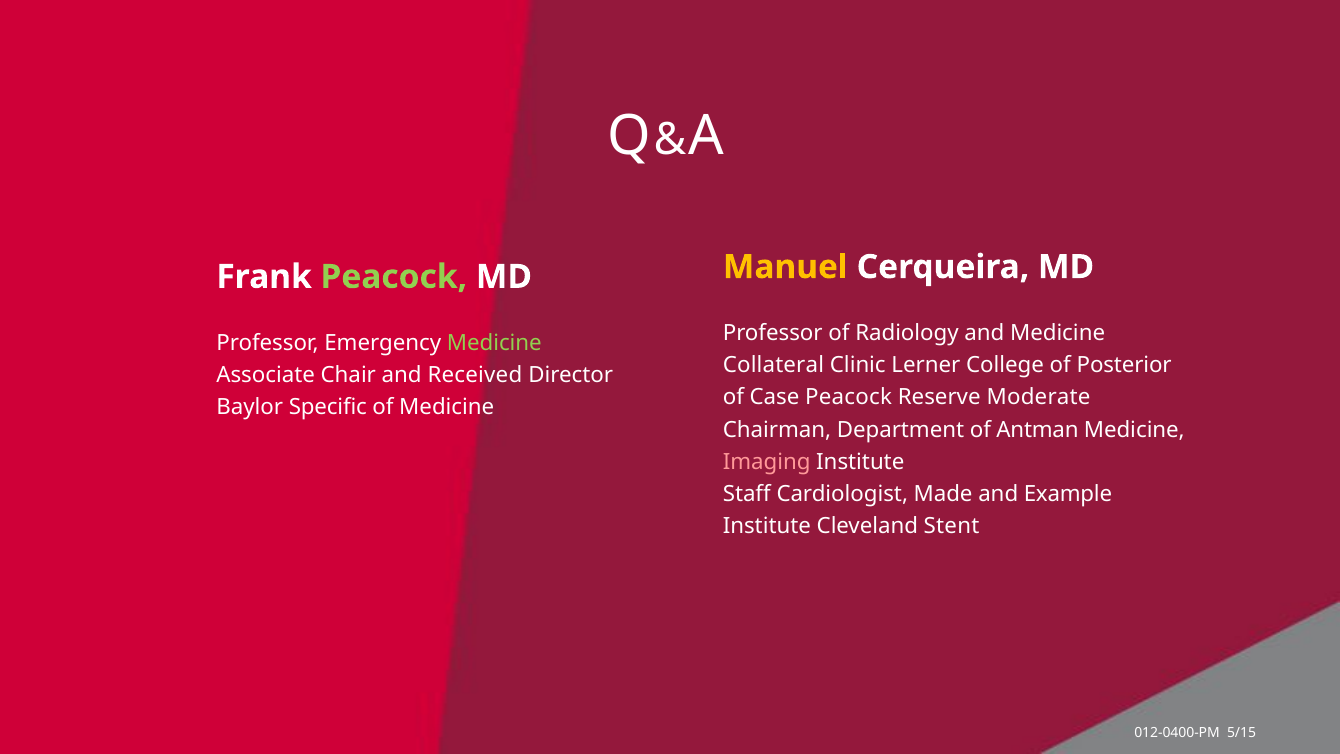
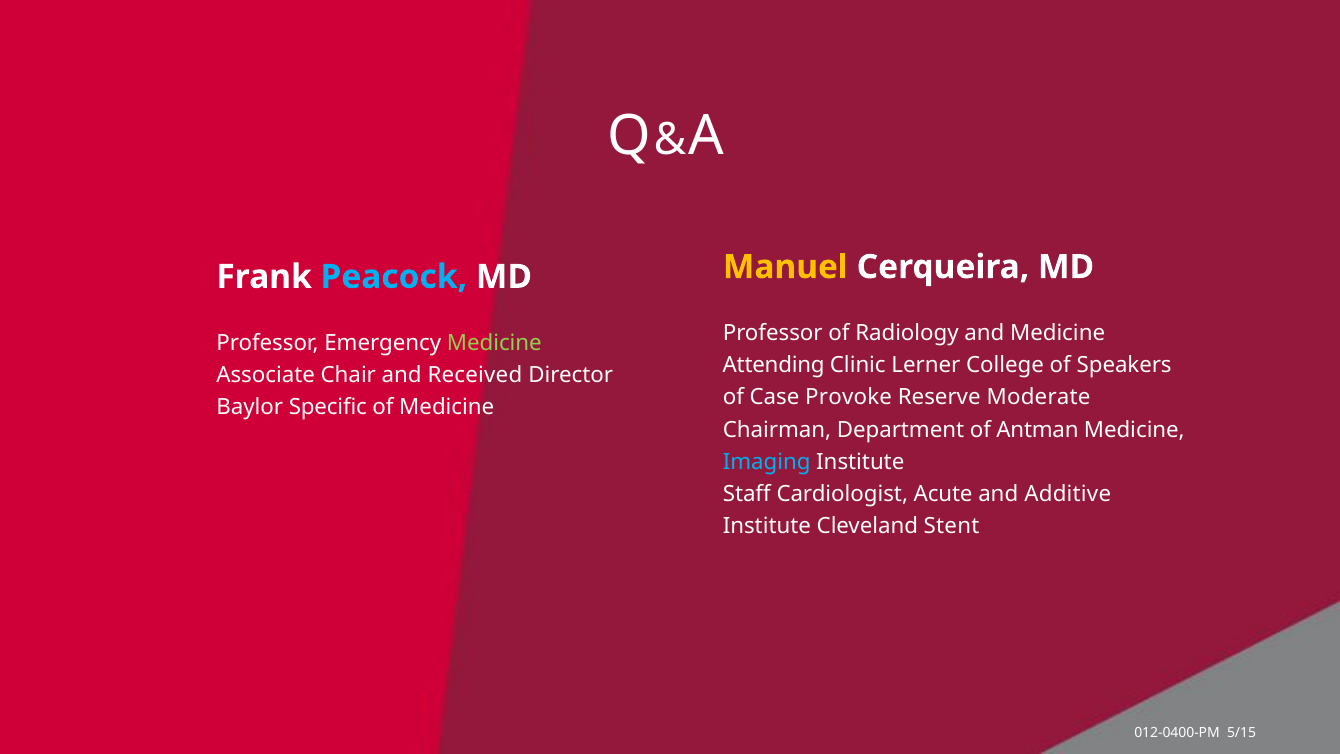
Peacock at (394, 277) colour: light green -> light blue
Collateral: Collateral -> Attending
Posterior: Posterior -> Speakers
Case Peacock: Peacock -> Provoke
Imaging colour: pink -> light blue
Made: Made -> Acute
Example: Example -> Additive
